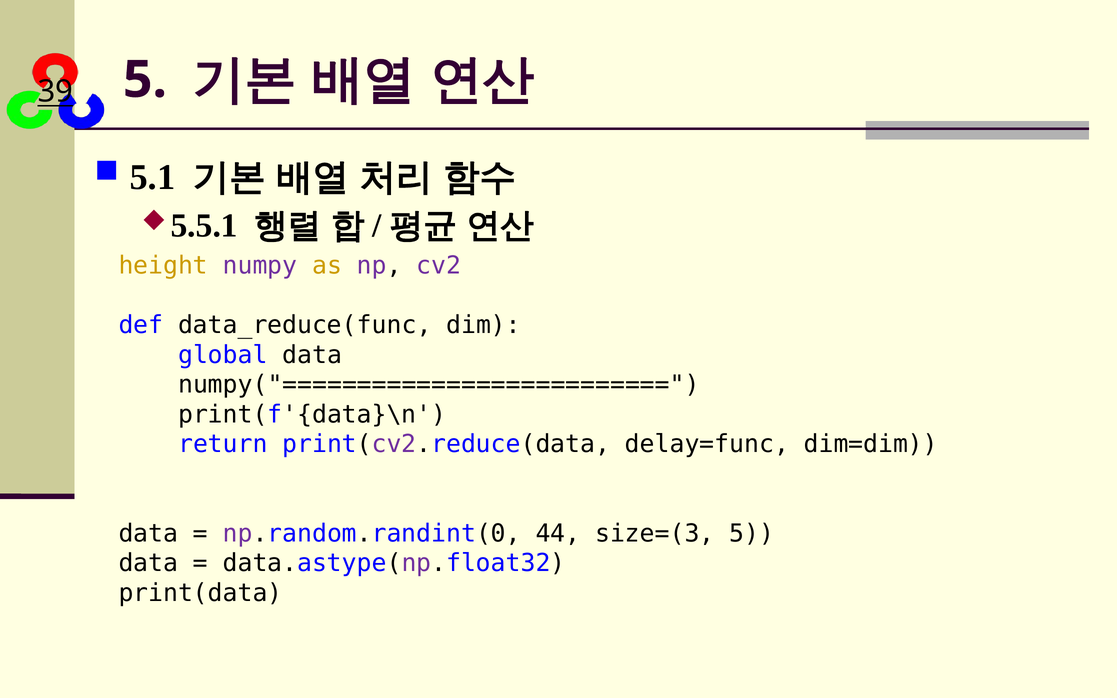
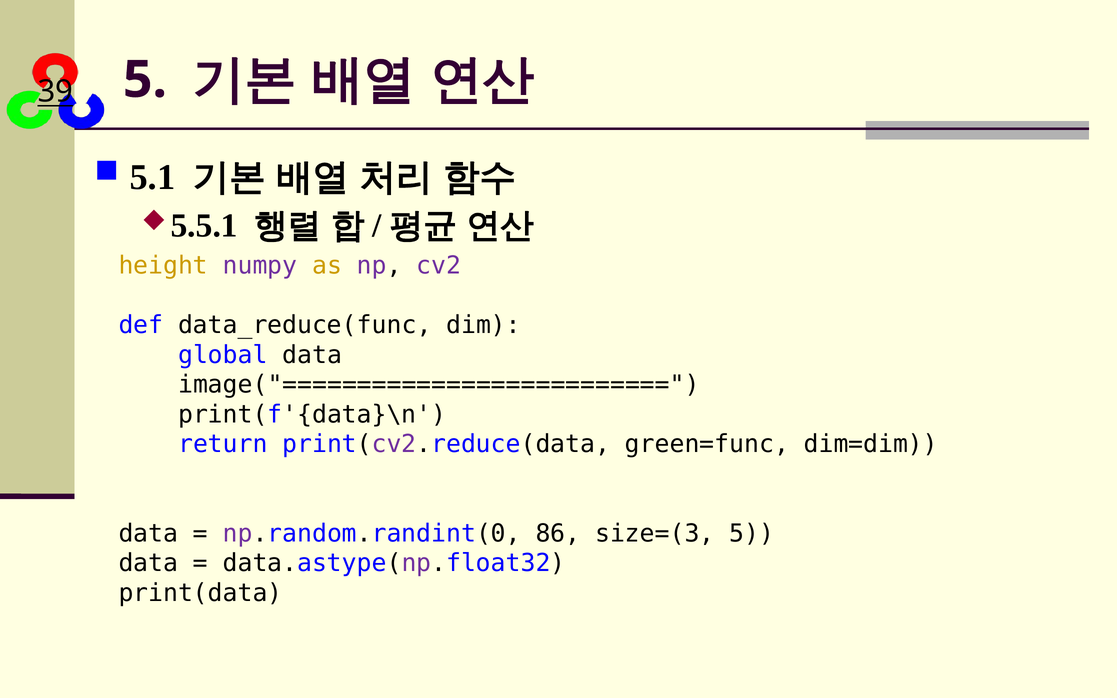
numpy("==========================: numpy("========================== -> image("==========================
delay=func: delay=func -> green=func
44: 44 -> 86
